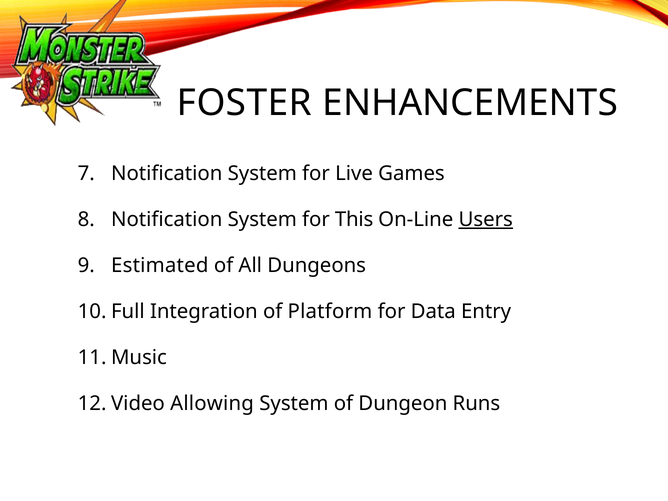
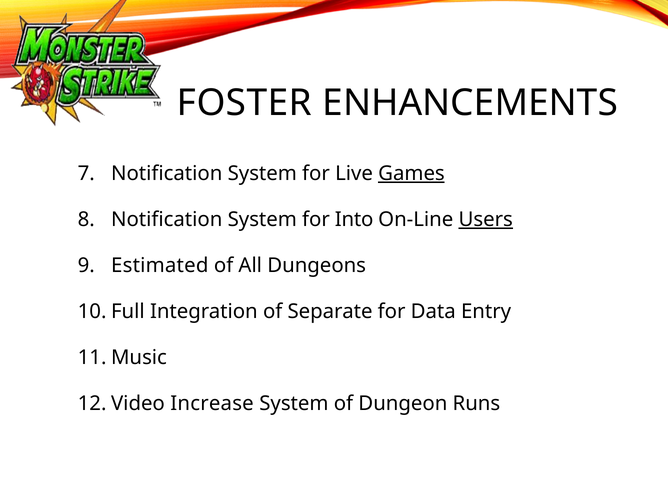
Games underline: none -> present
This: This -> Into
Platform: Platform -> Separate
Allowing: Allowing -> Increase
